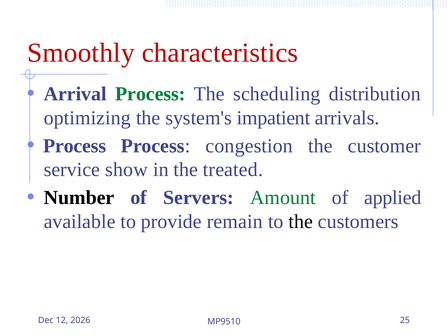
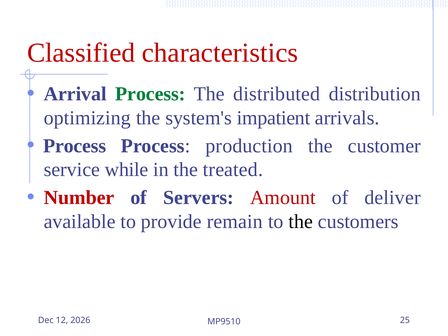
Smoothly: Smoothly -> Classified
scheduling: scheduling -> distributed
congestion: congestion -> production
show: show -> while
Number colour: black -> red
Amount colour: green -> red
applied: applied -> deliver
